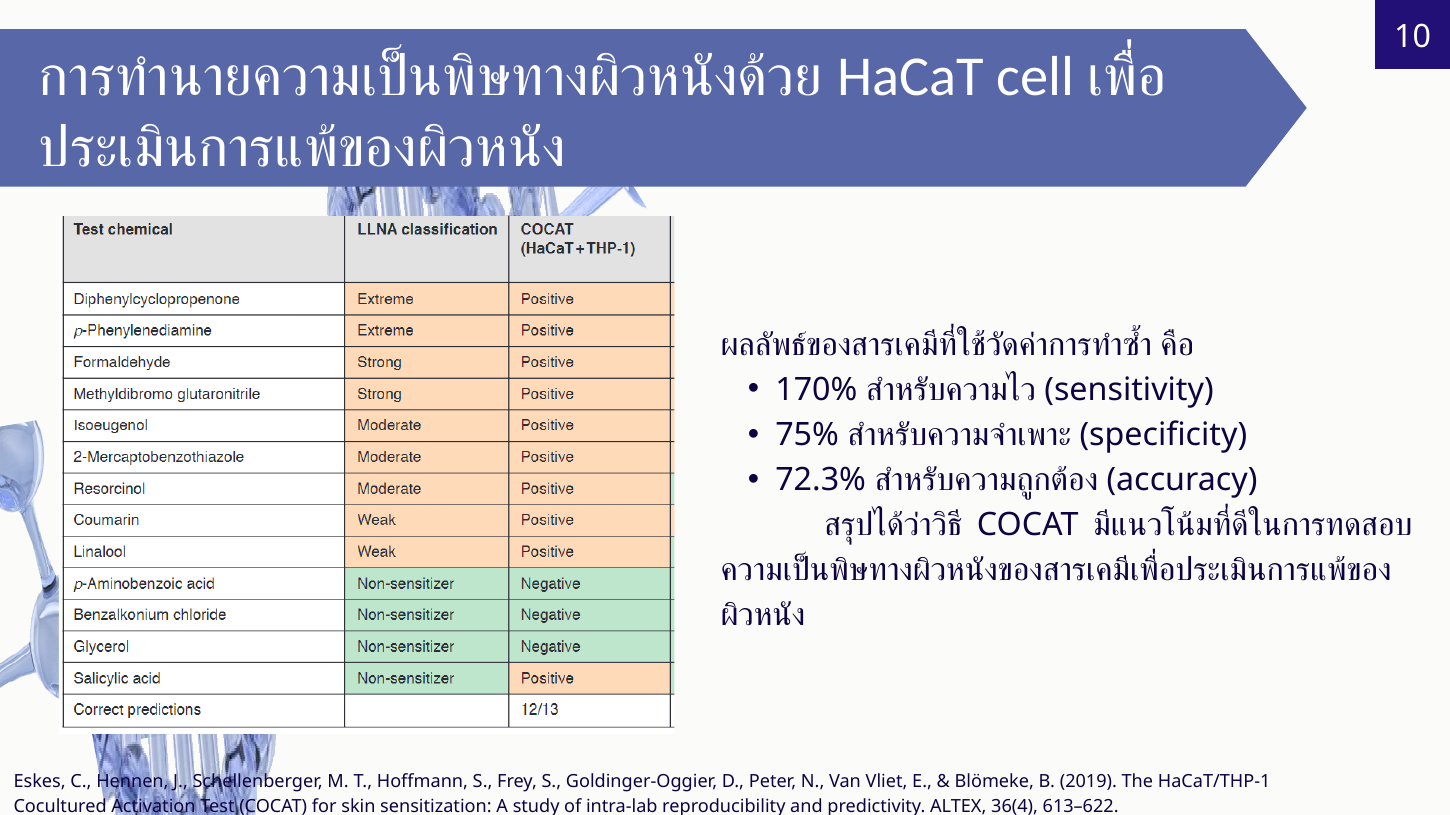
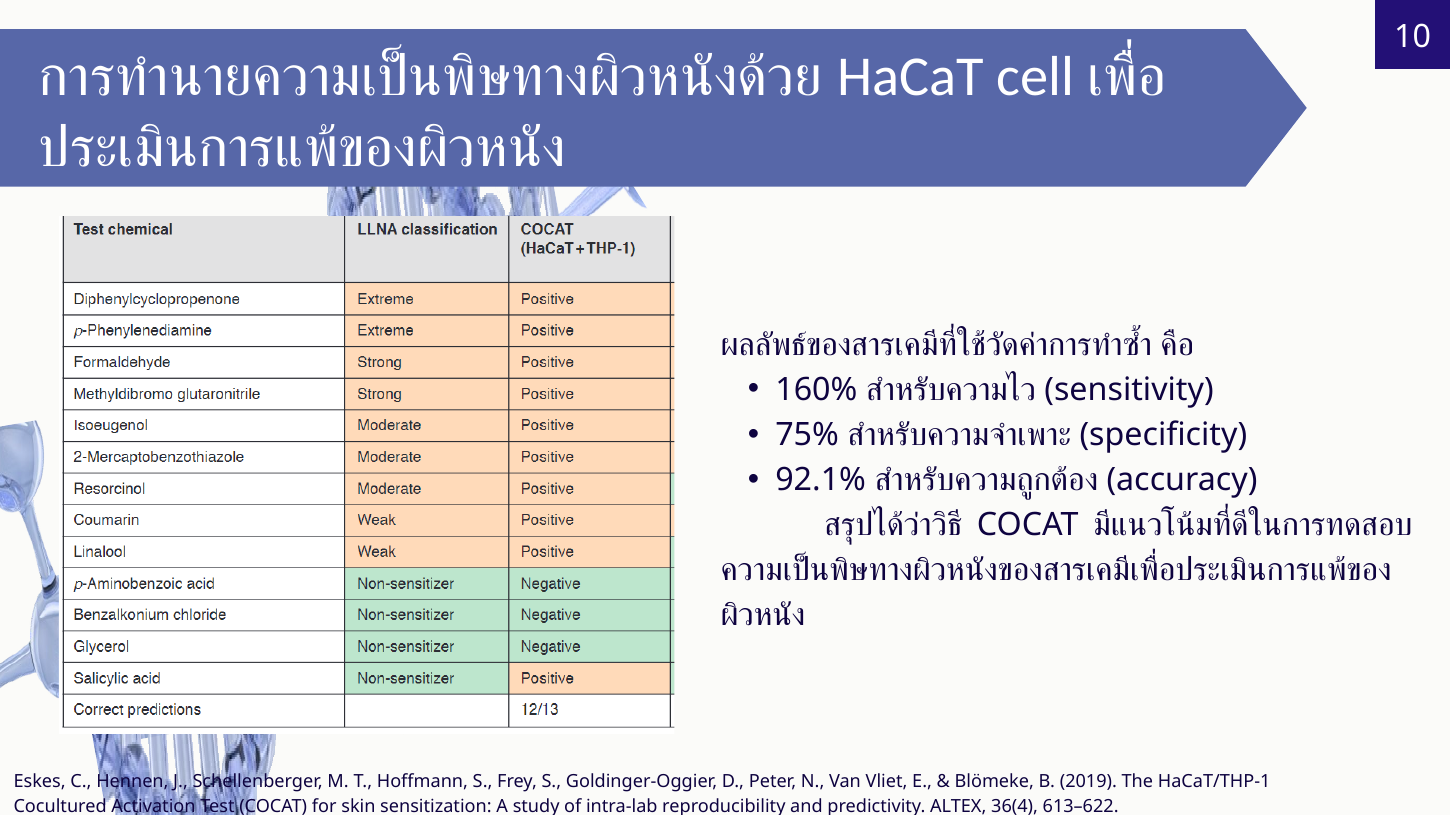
170%: 170% -> 160%
72.3%: 72.3% -> 92.1%
